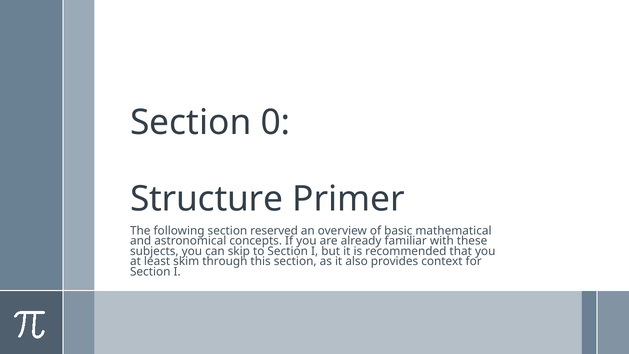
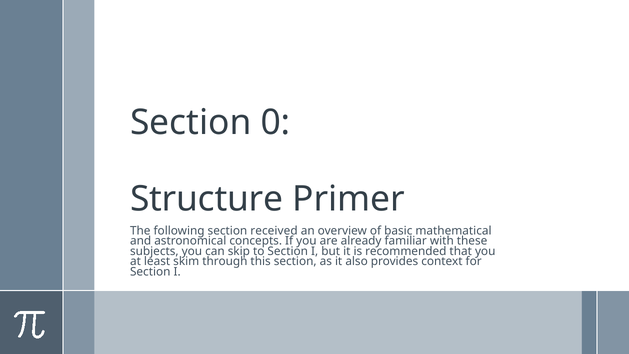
reserved: reserved -> received
